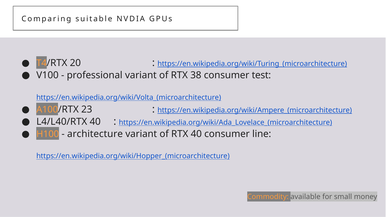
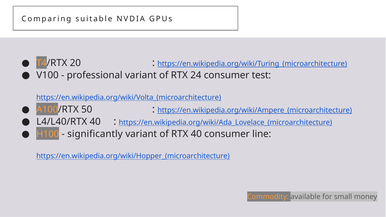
38: 38 -> 24
23: 23 -> 50
architecture: architecture -> significantly
